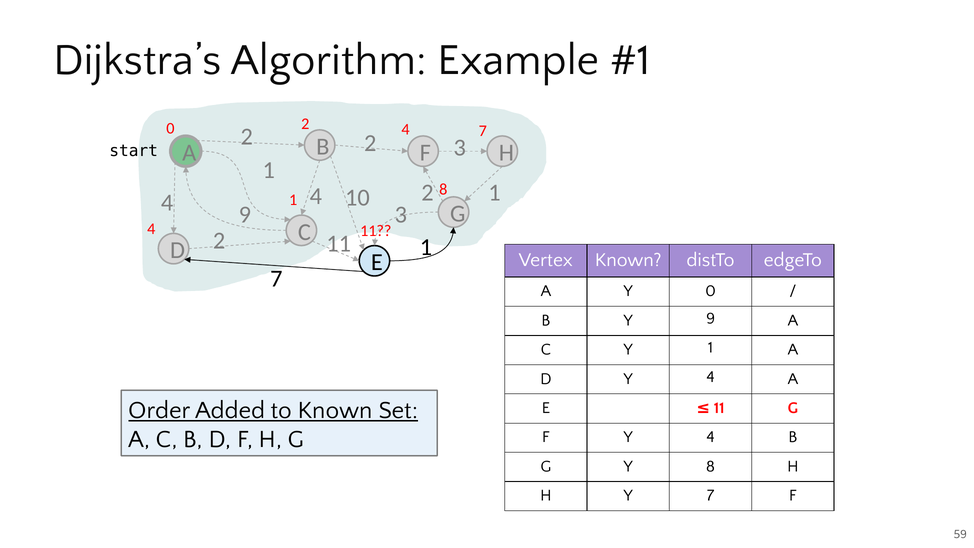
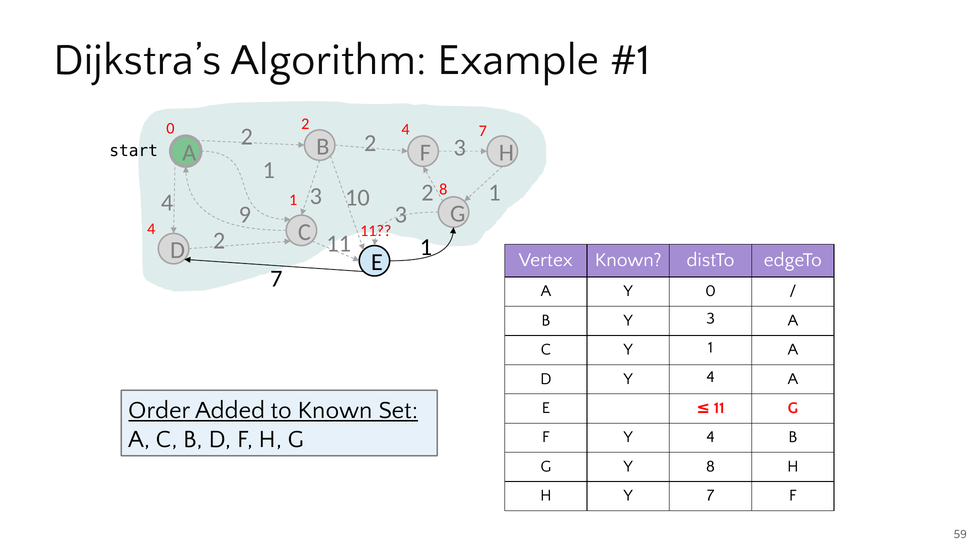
4 4: 4 -> 3
Y 9: 9 -> 3
